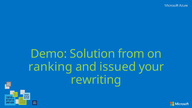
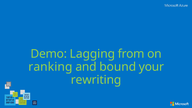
Solution: Solution -> Lagging
issued: issued -> bound
